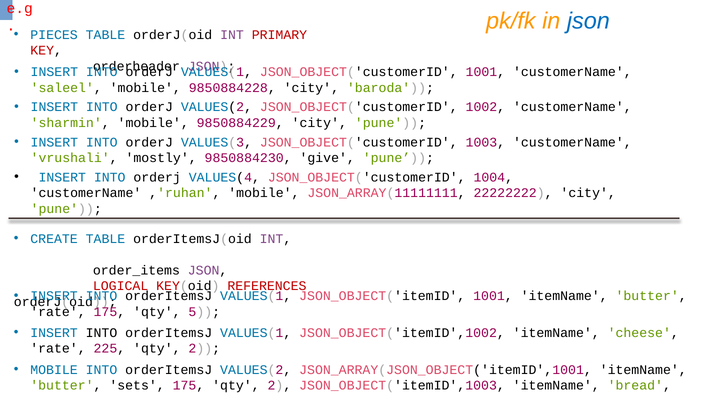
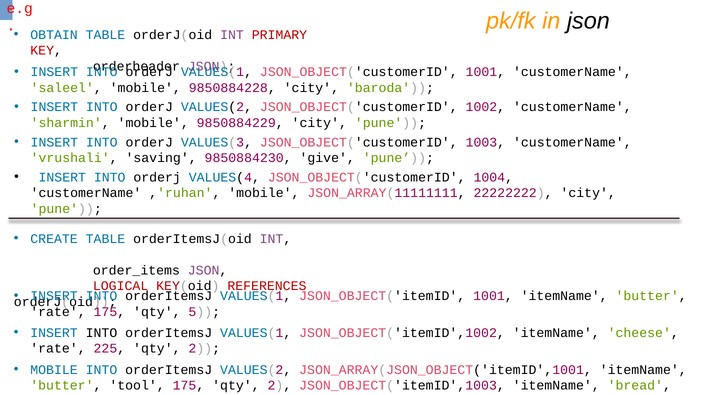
json at (588, 21) colour: blue -> black
PIECES: PIECES -> OBTAIN
mostly: mostly -> saving
sets: sets -> tool
